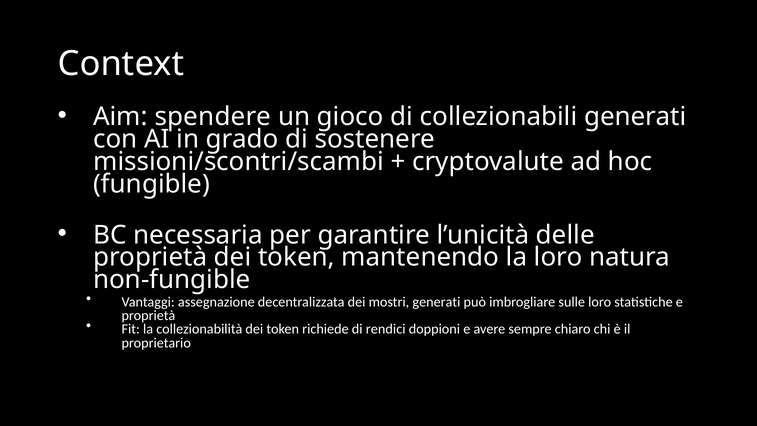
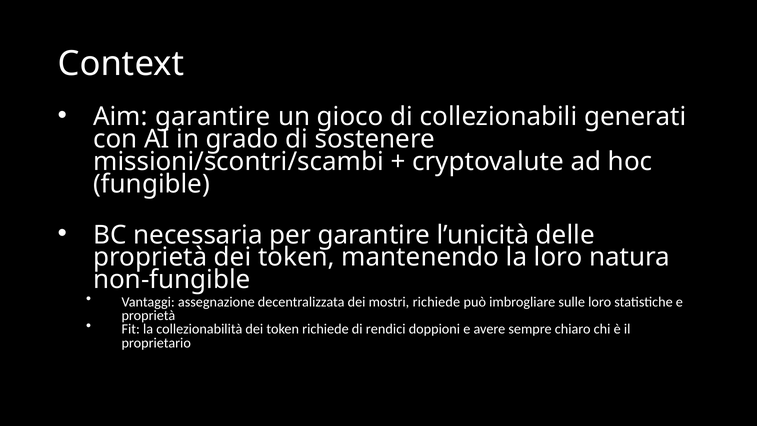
Aim spendere: spendere -> garantire
mostri generati: generati -> richiede
